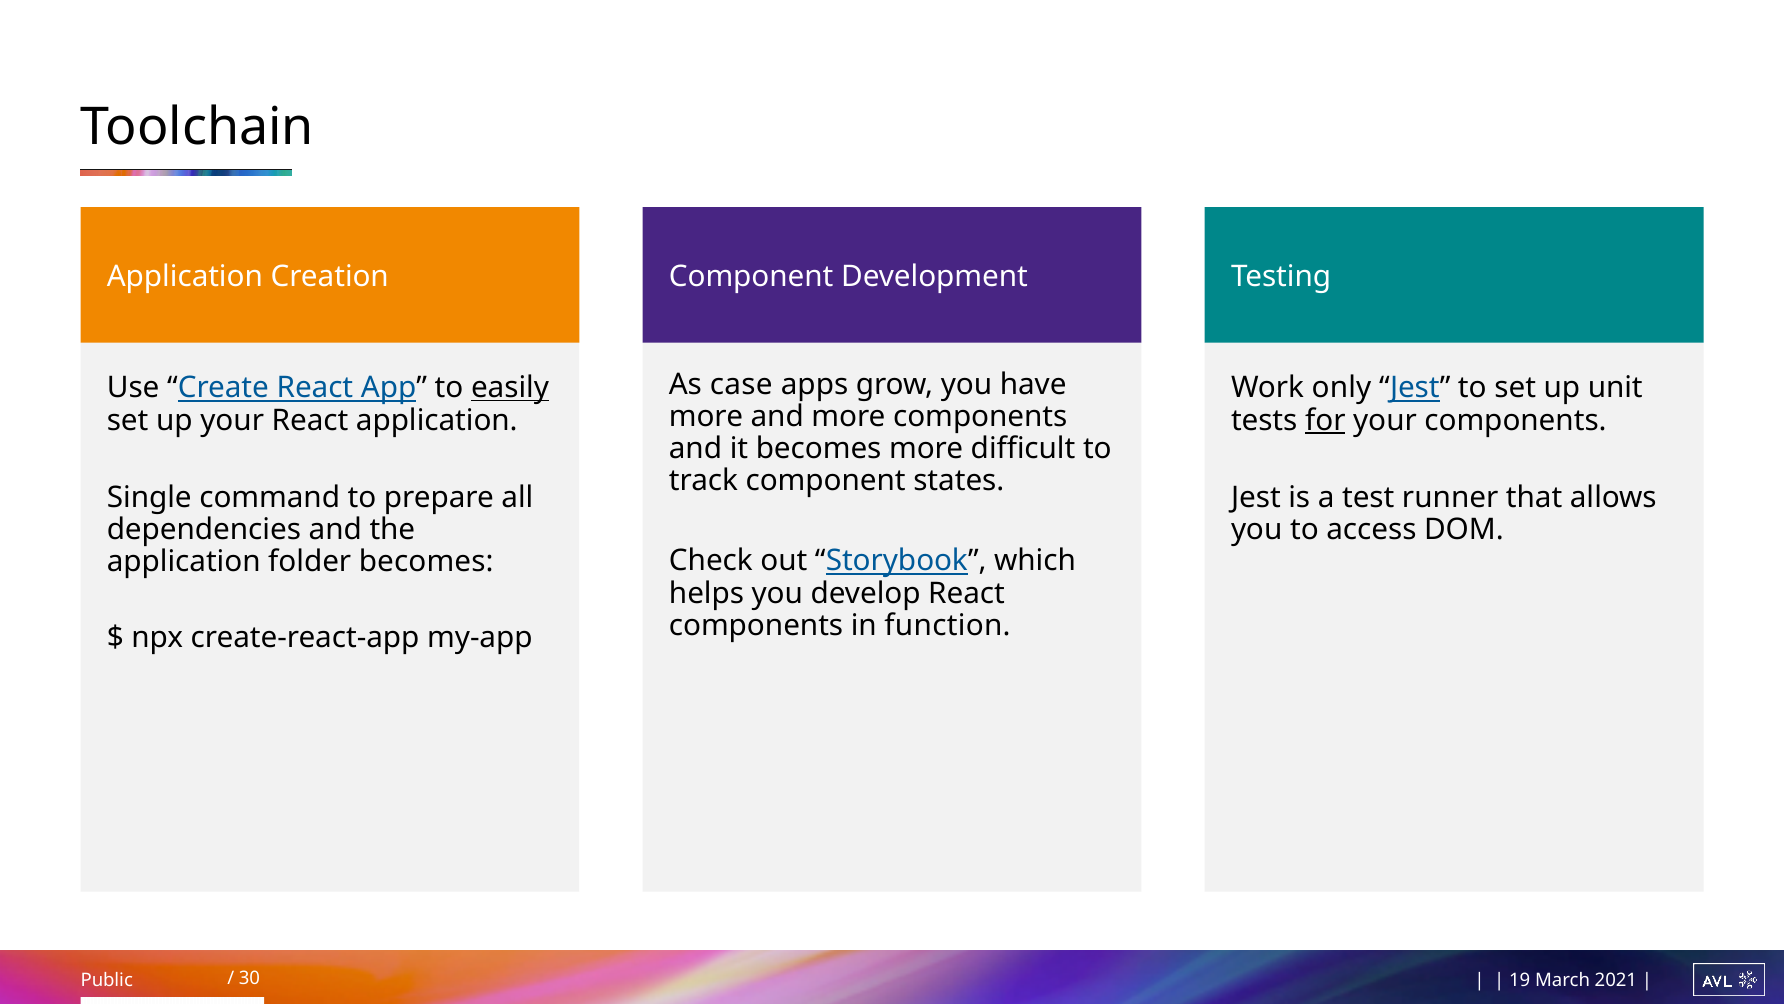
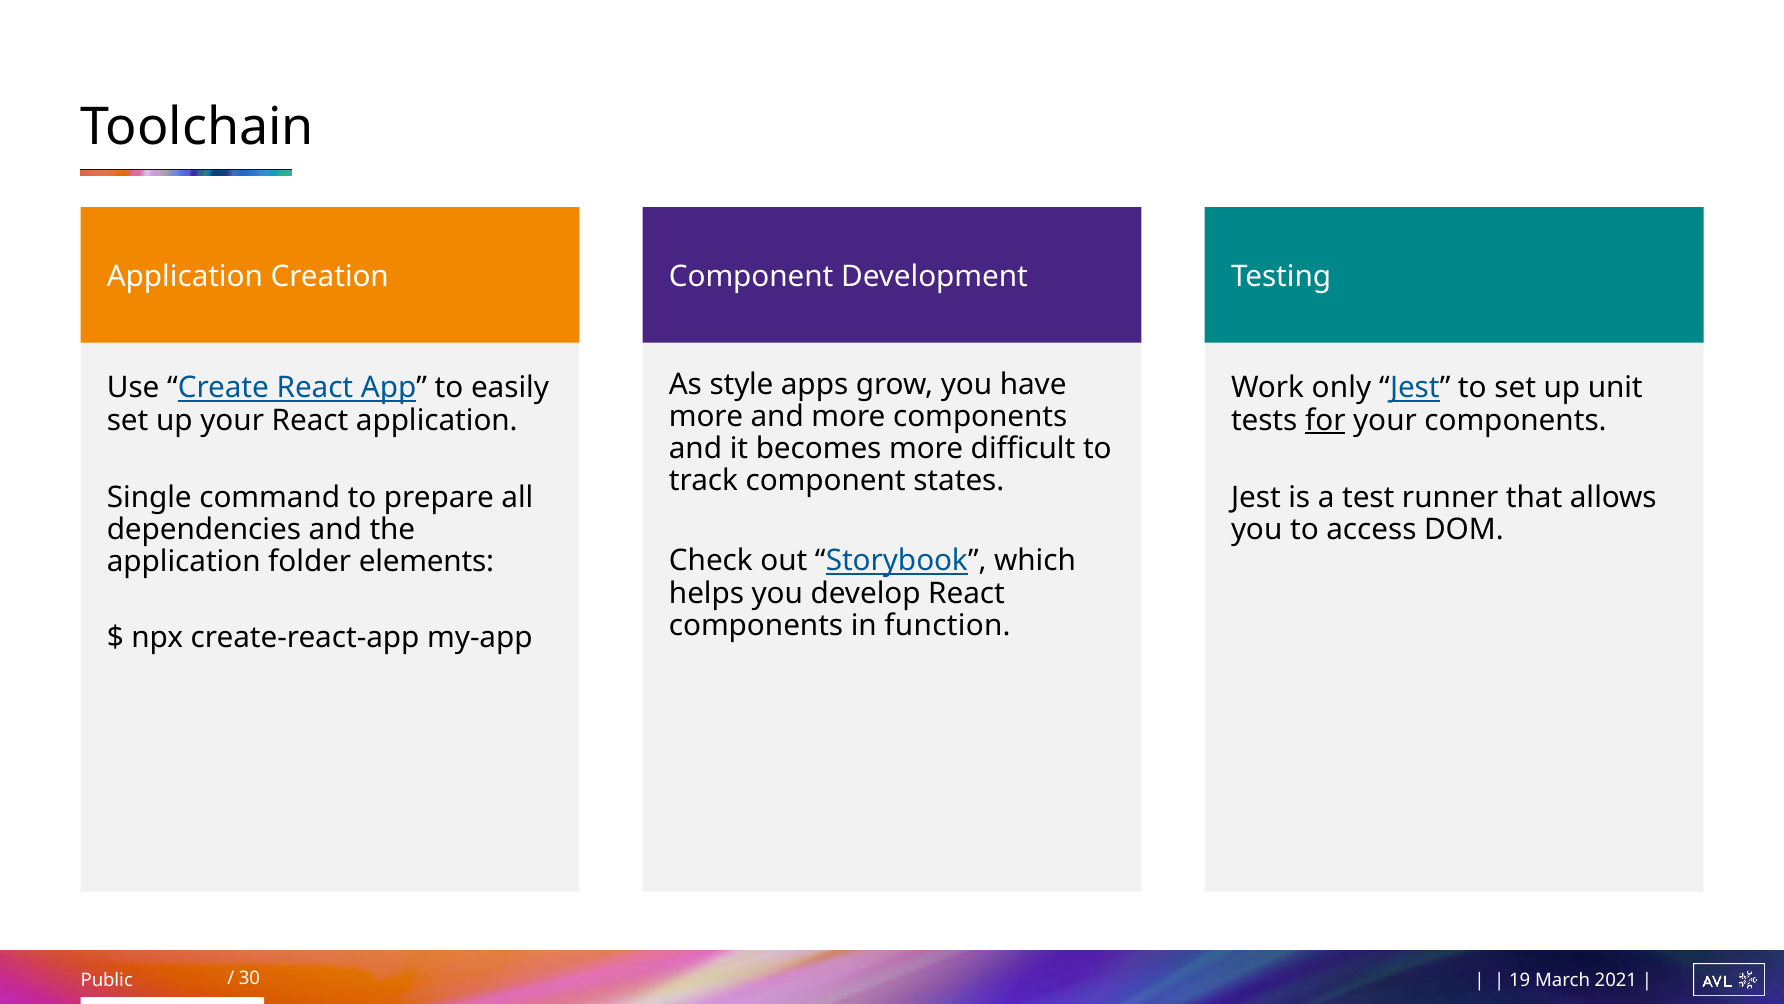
case: case -> style
easily underline: present -> none
folder becomes: becomes -> elements
